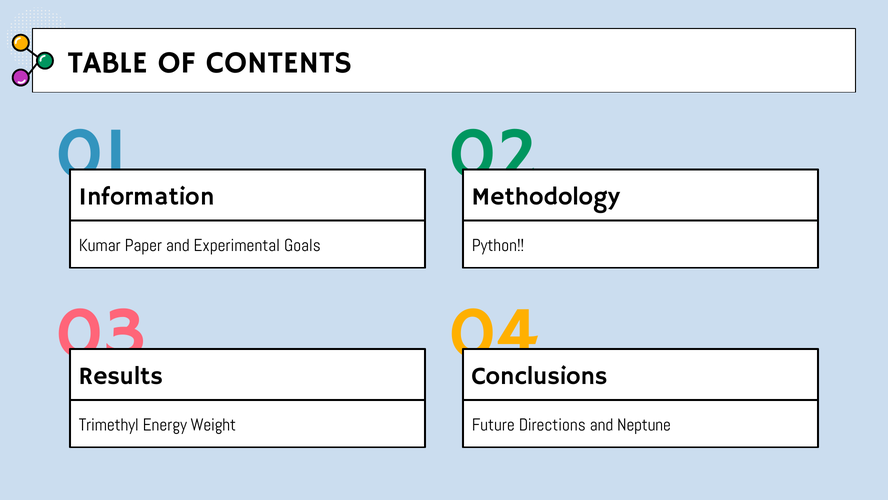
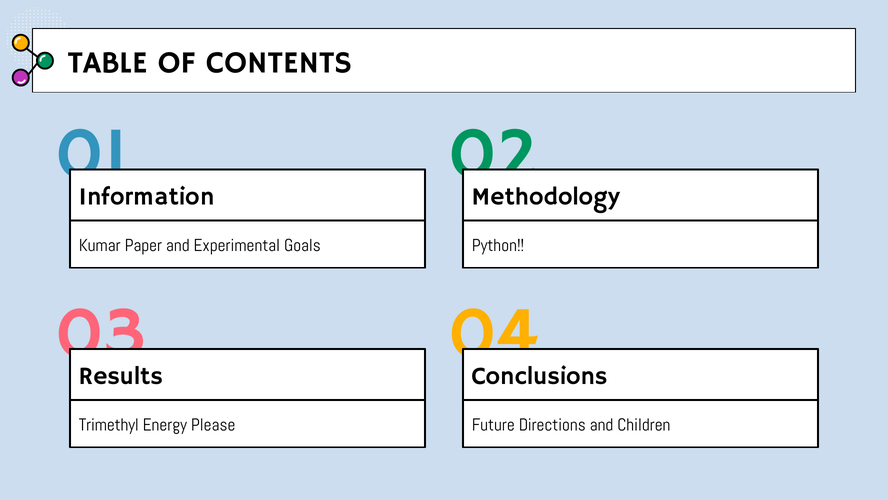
Weight: Weight -> Please
Neptune: Neptune -> Children
